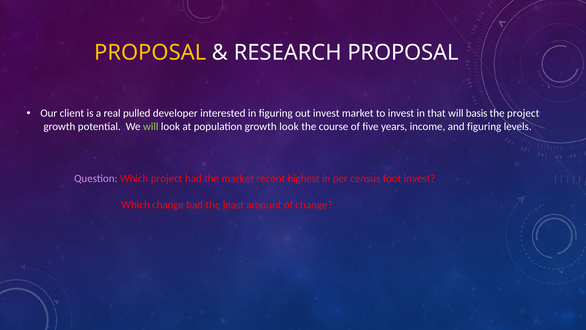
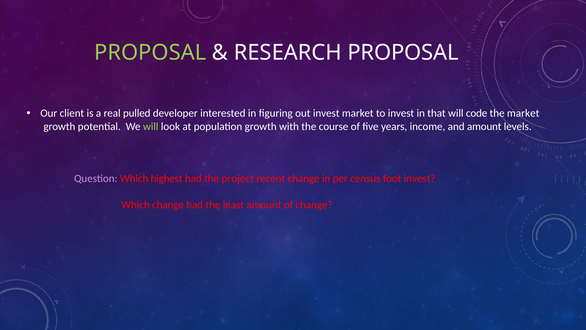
PROPOSAL at (150, 53) colour: yellow -> light green
basis: basis -> code
the project: project -> market
growth look: look -> with
and figuring: figuring -> amount
Which project: project -> highest
the market: market -> project
recent highest: highest -> change
